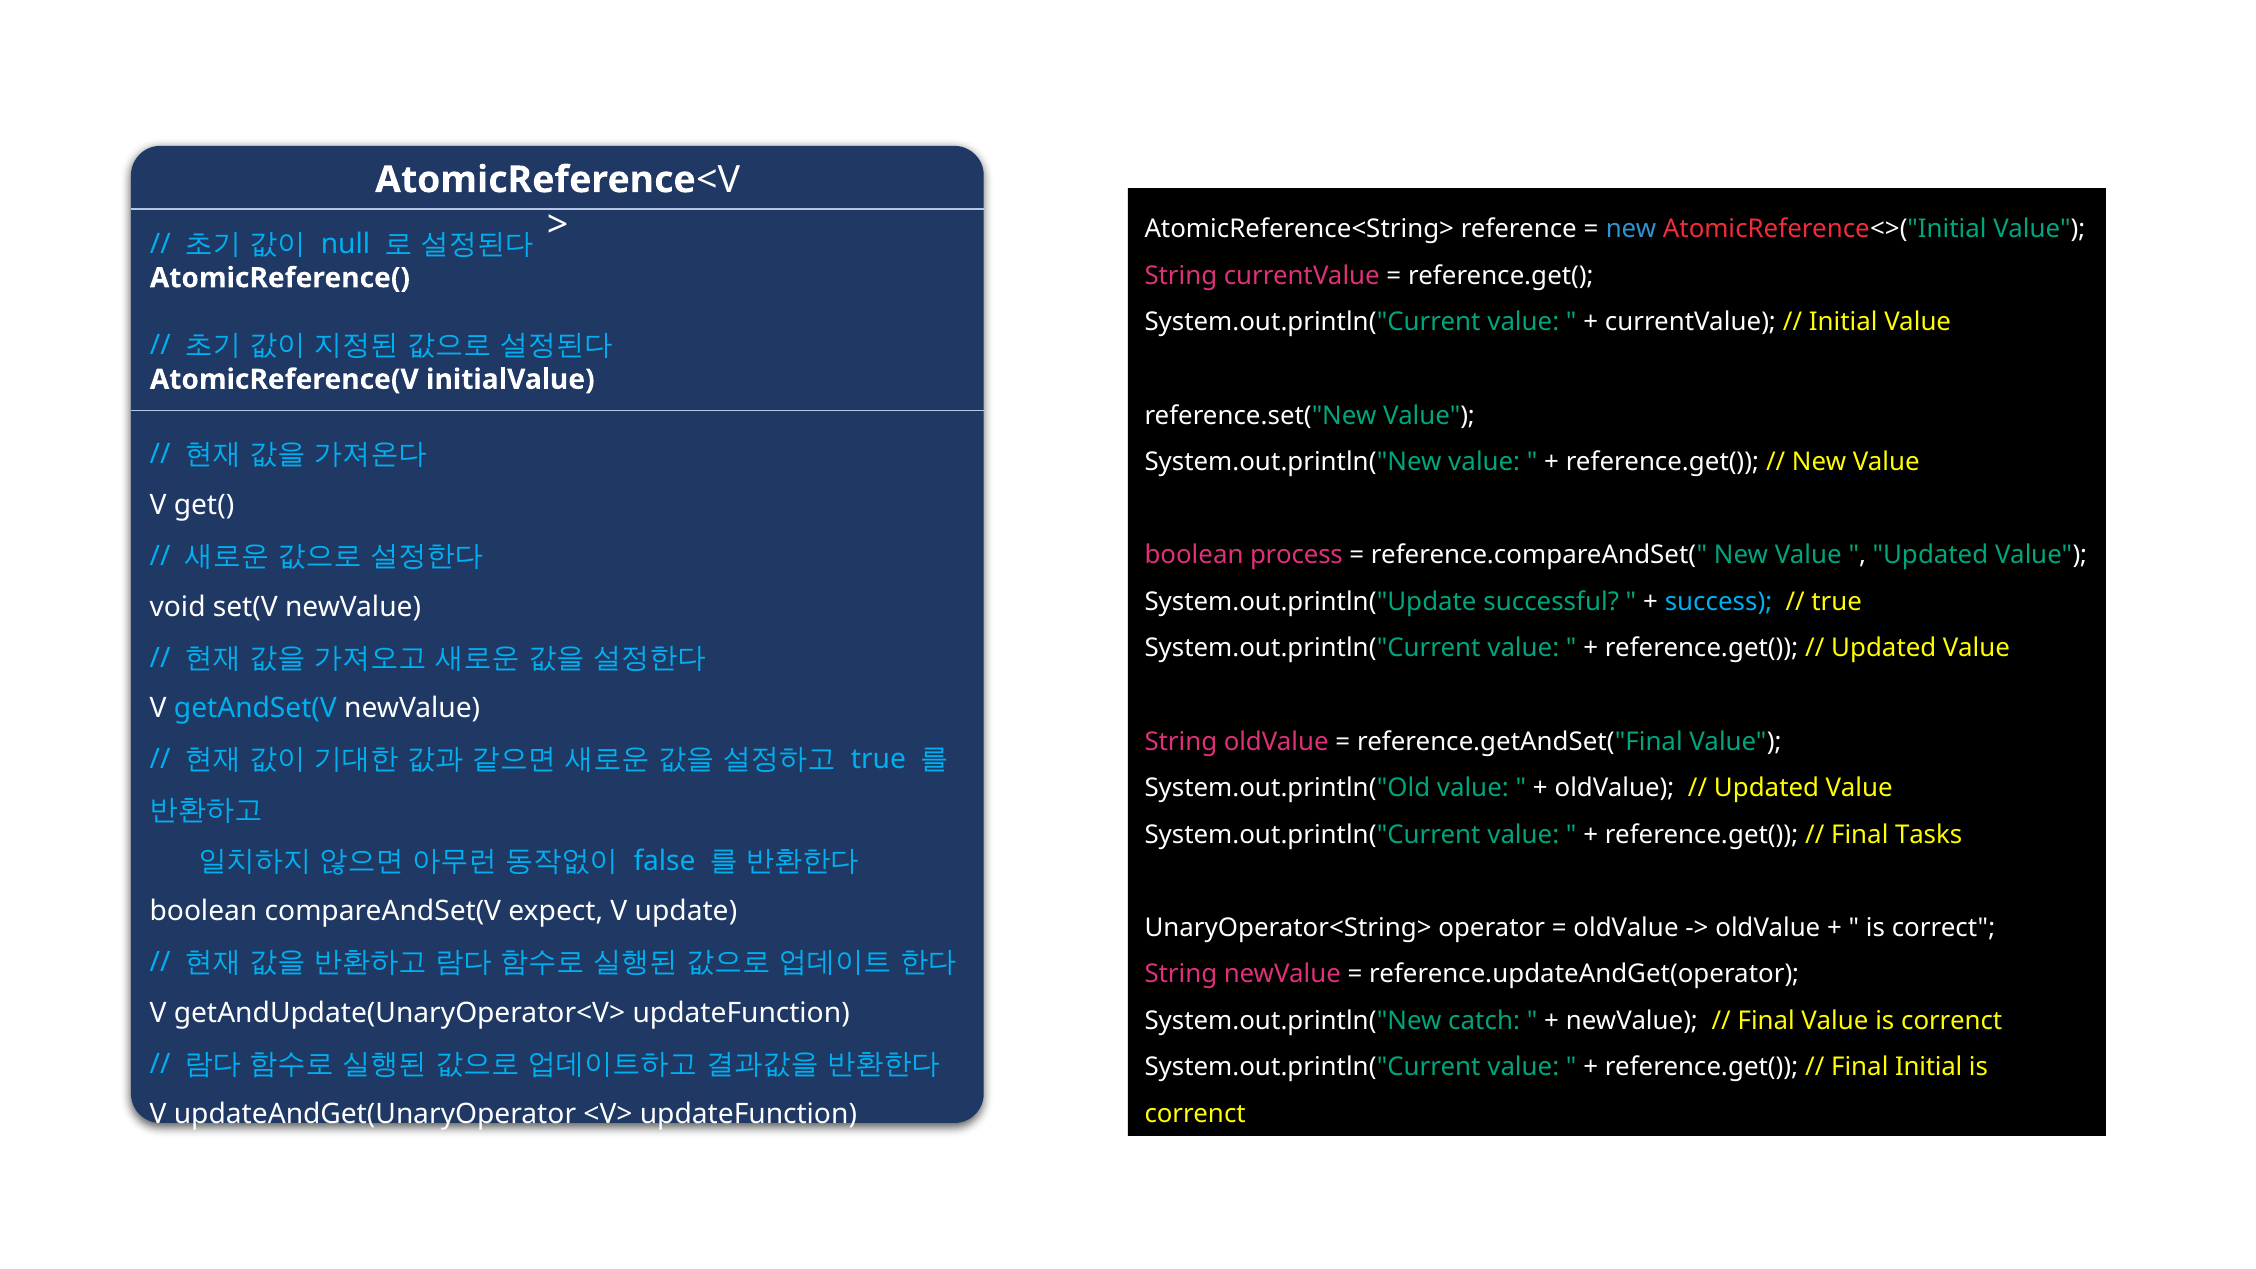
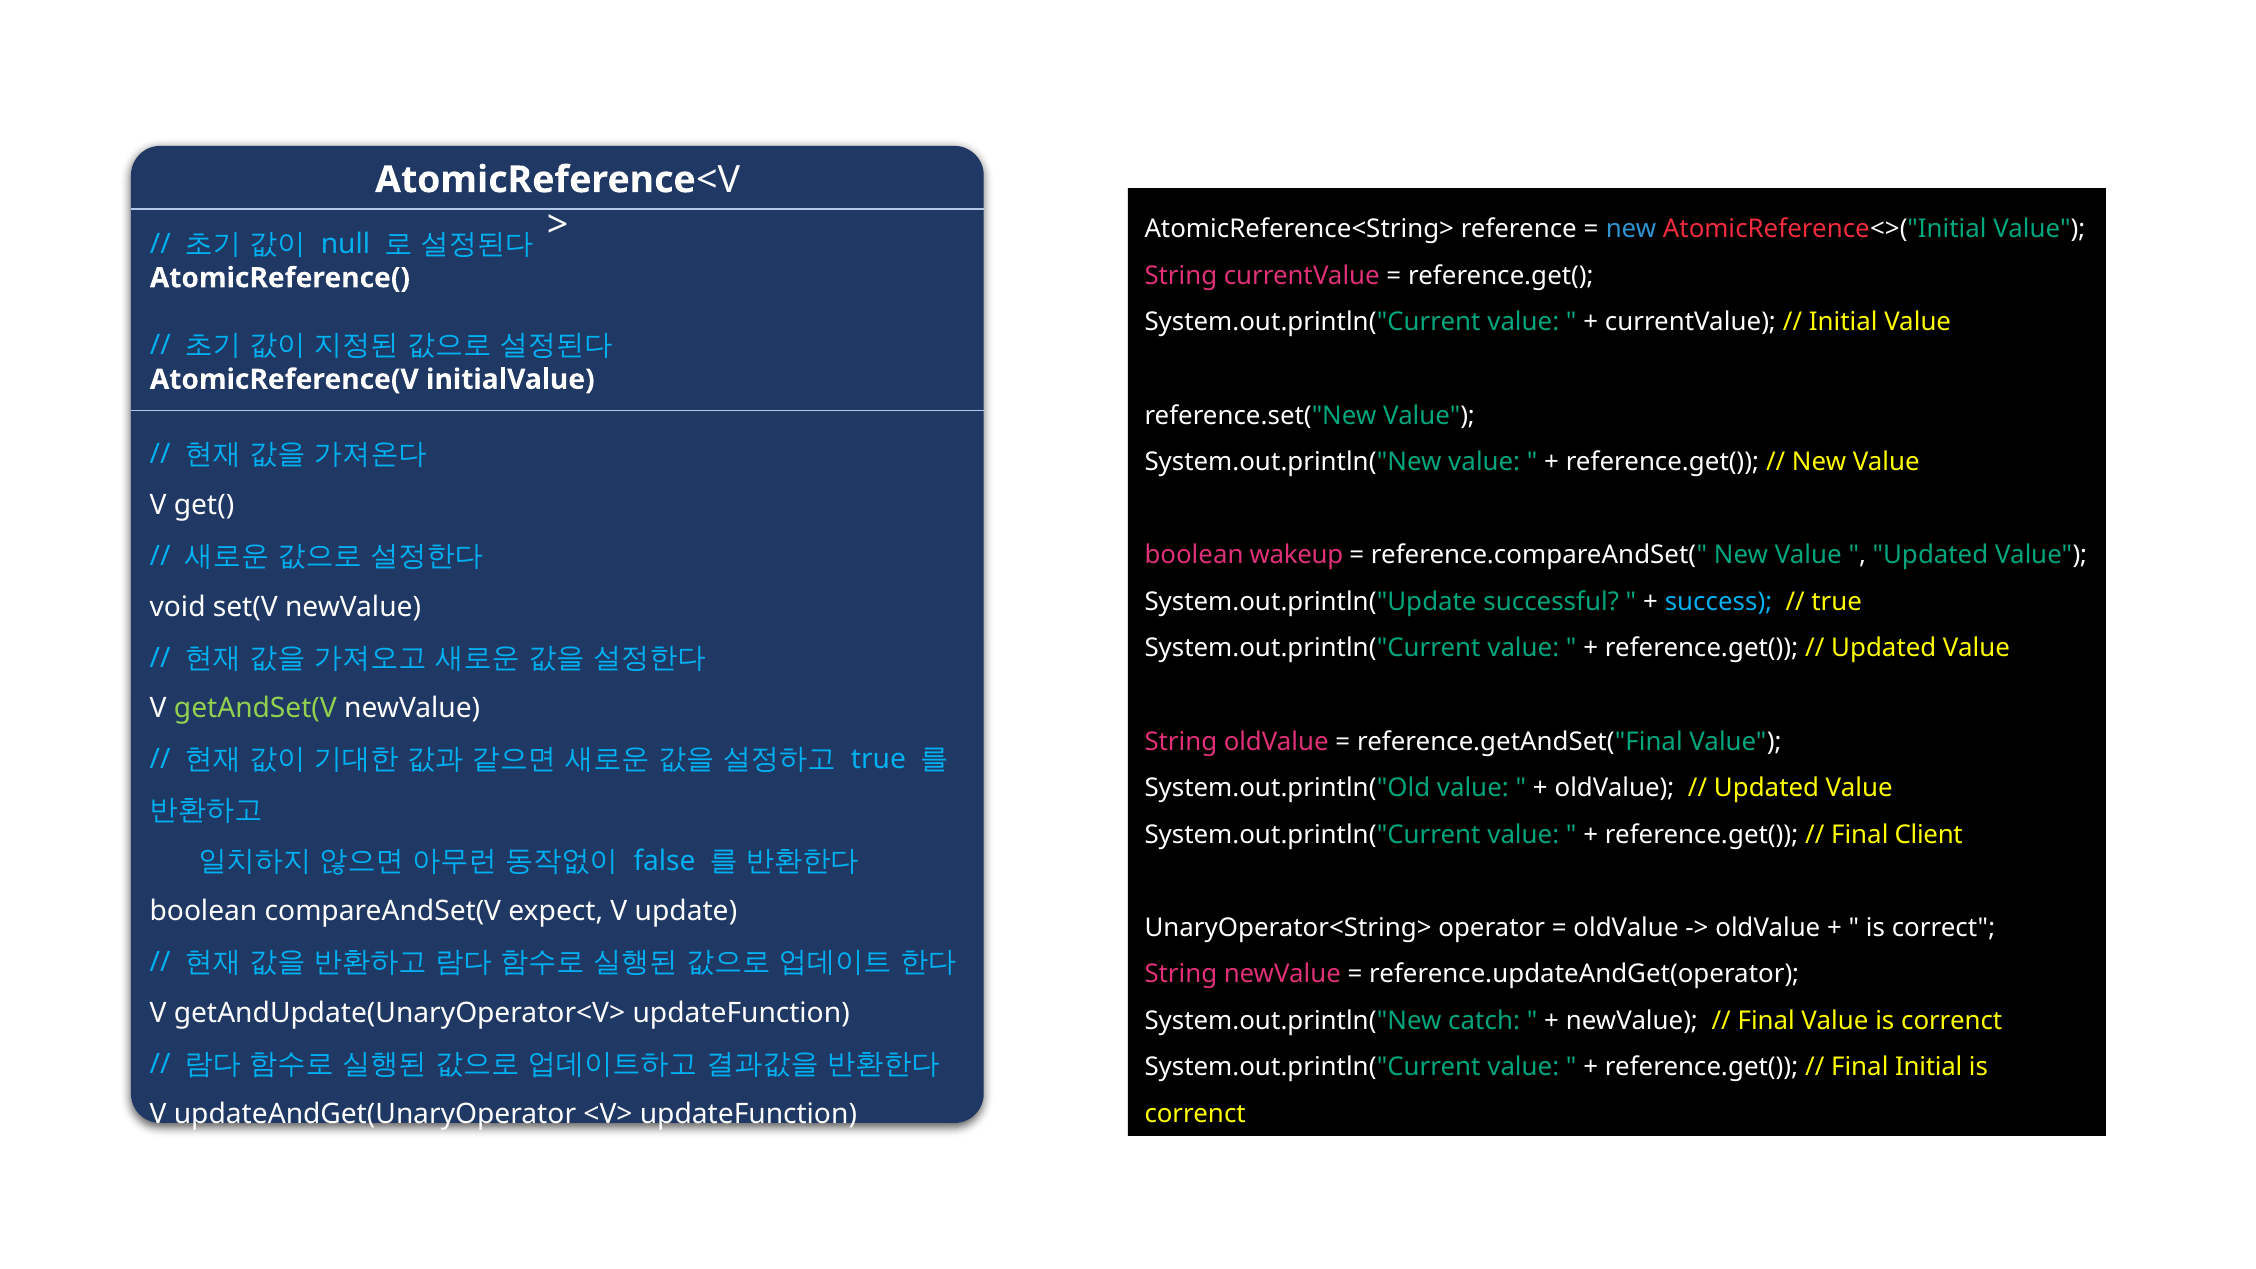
process: process -> wakeup
getAndSet(V colour: light blue -> light green
Tasks: Tasks -> Client
